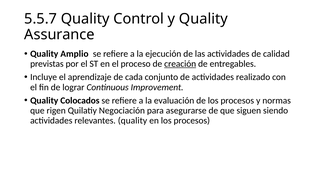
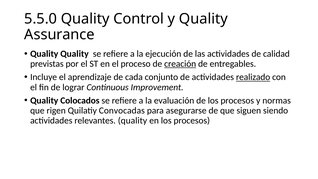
5.5.7: 5.5.7 -> 5.5.0
Quality Amplio: Amplio -> Quality
realizado underline: none -> present
Negociación: Negociación -> Convocadas
